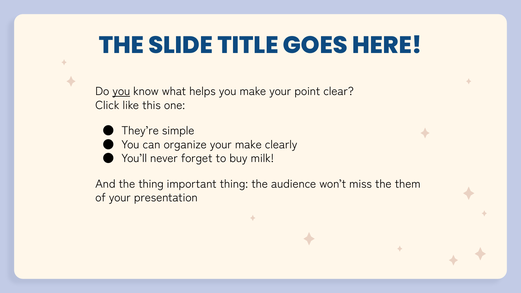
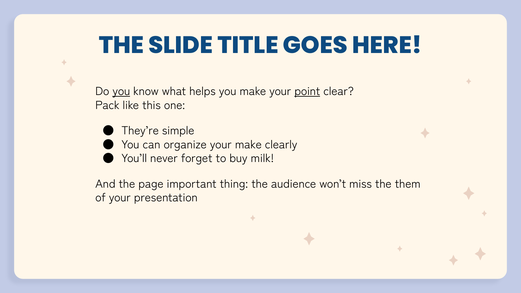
point underline: none -> present
Click: Click -> Pack
the thing: thing -> page
